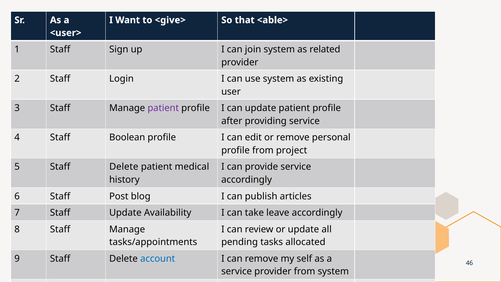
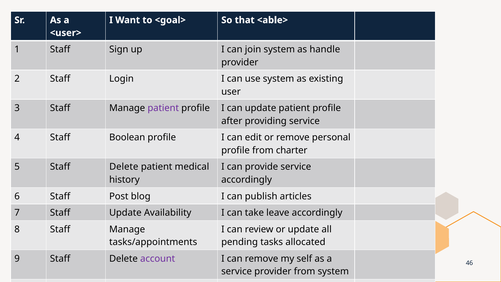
<give>: <give> -> <goal>
related: related -> handle
project: project -> charter
account colour: blue -> purple
